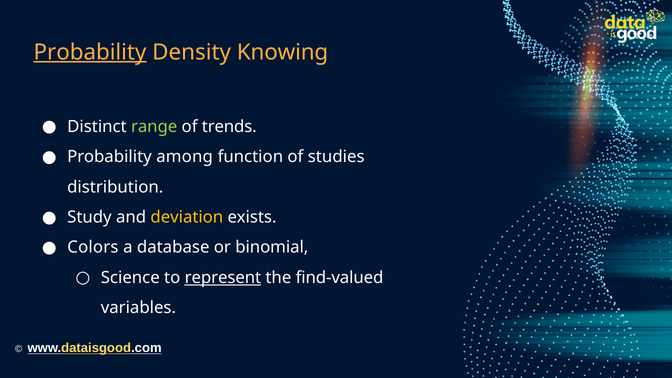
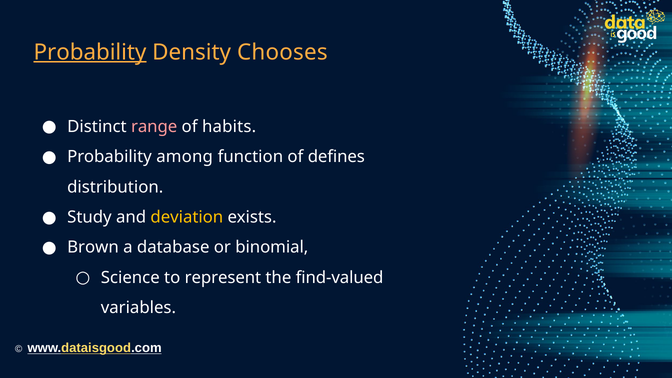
Knowing: Knowing -> Chooses
range colour: light green -> pink
trends: trends -> habits
studies: studies -> defines
Colors: Colors -> Brown
represent underline: present -> none
